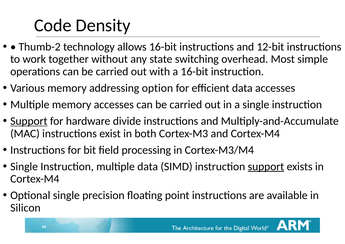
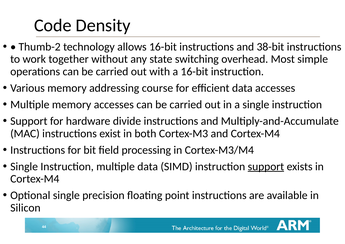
12-bit: 12-bit -> 38-bit
option: option -> course
Support at (29, 121) underline: present -> none
